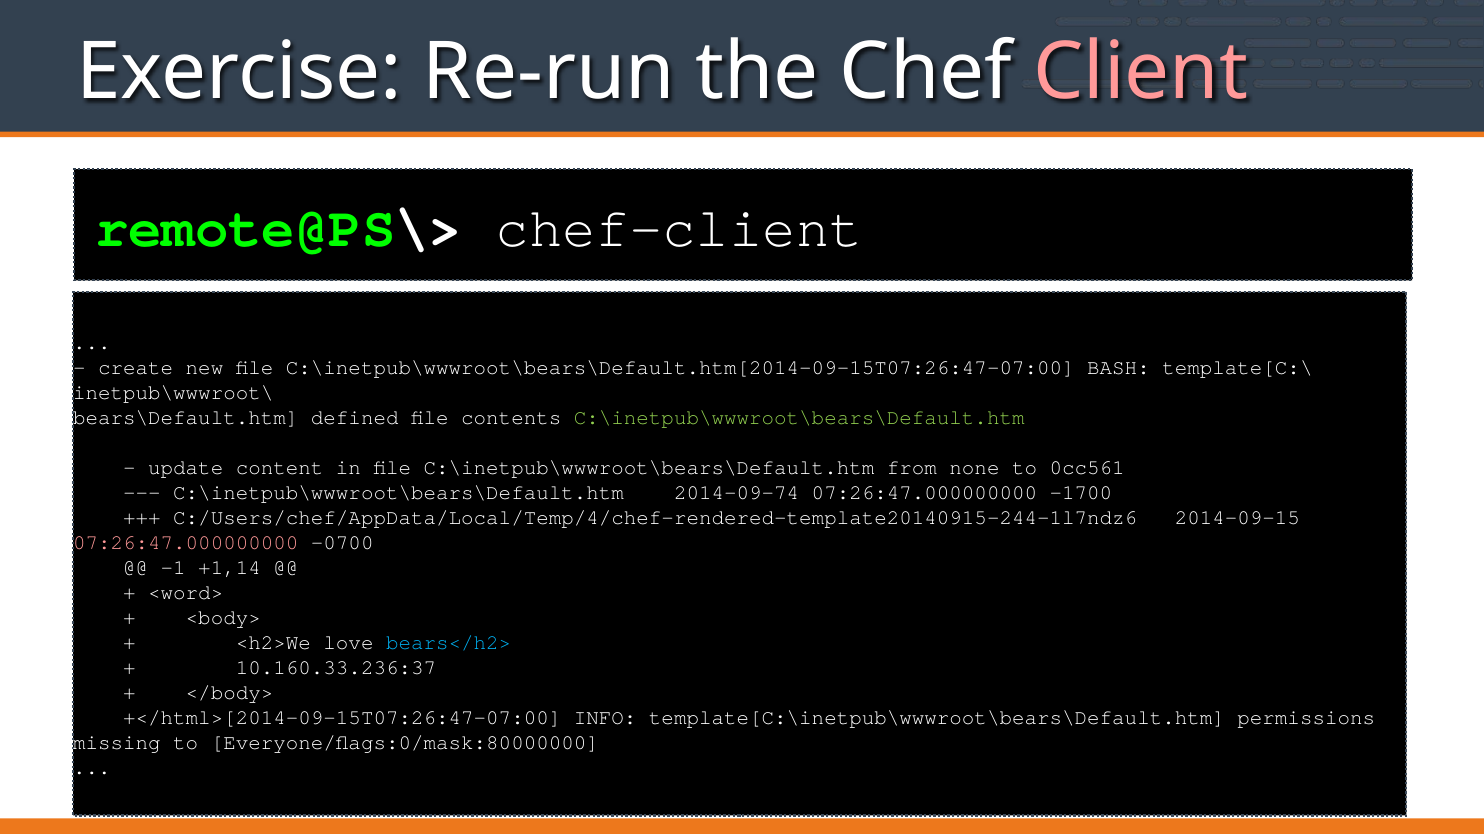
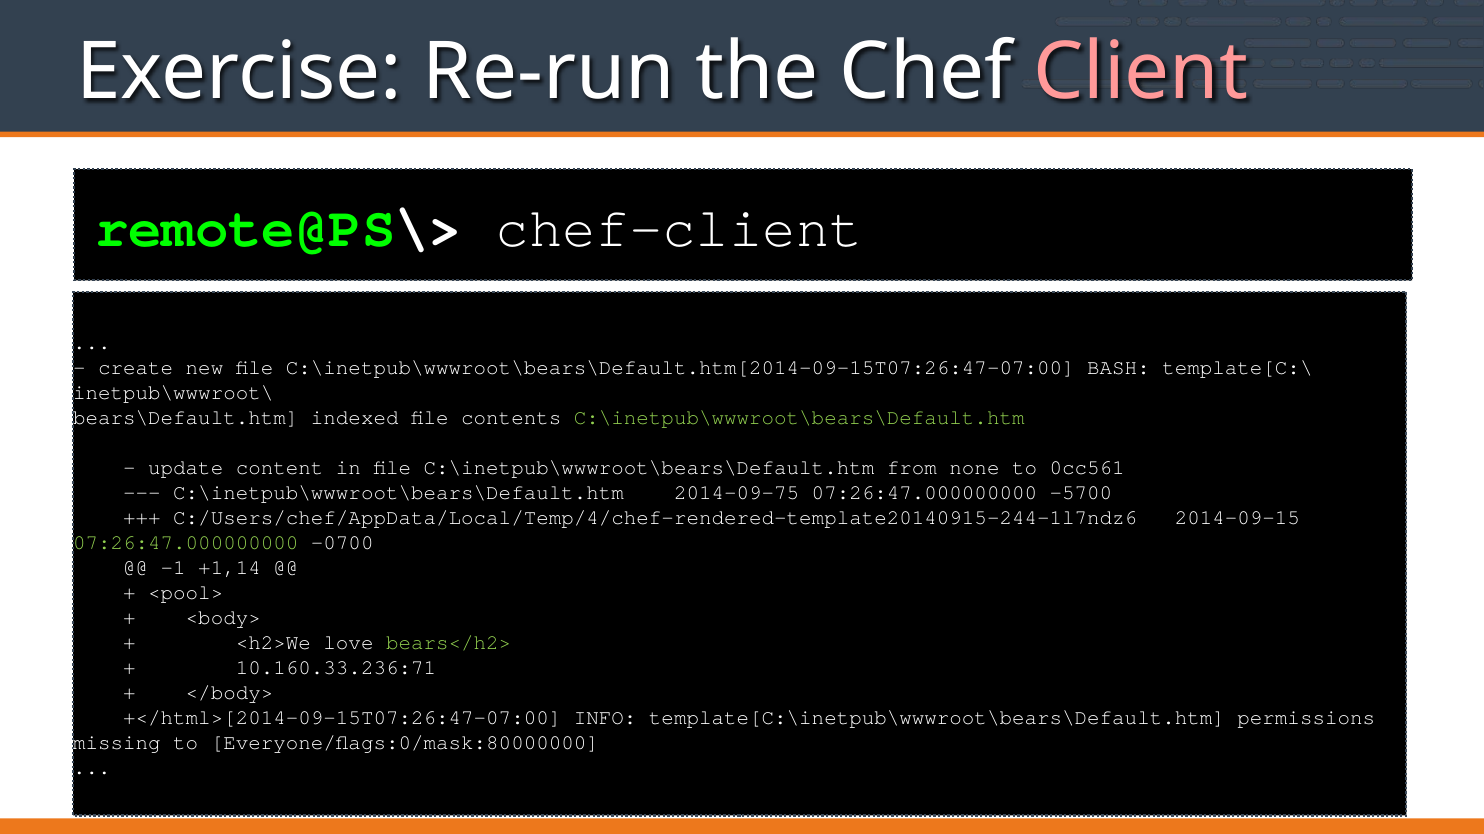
defined: defined -> indexed
2014-09-74: 2014-09-74 -> 2014-09-75
-1700: -1700 -> -5700
07:26:47.000000000 at (186, 543) colour: pink -> light green
<word>: <word> -> <pool>
bears</h2> colour: light blue -> light green
10.160.33.236:37: 10.160.33.236:37 -> 10.160.33.236:71
